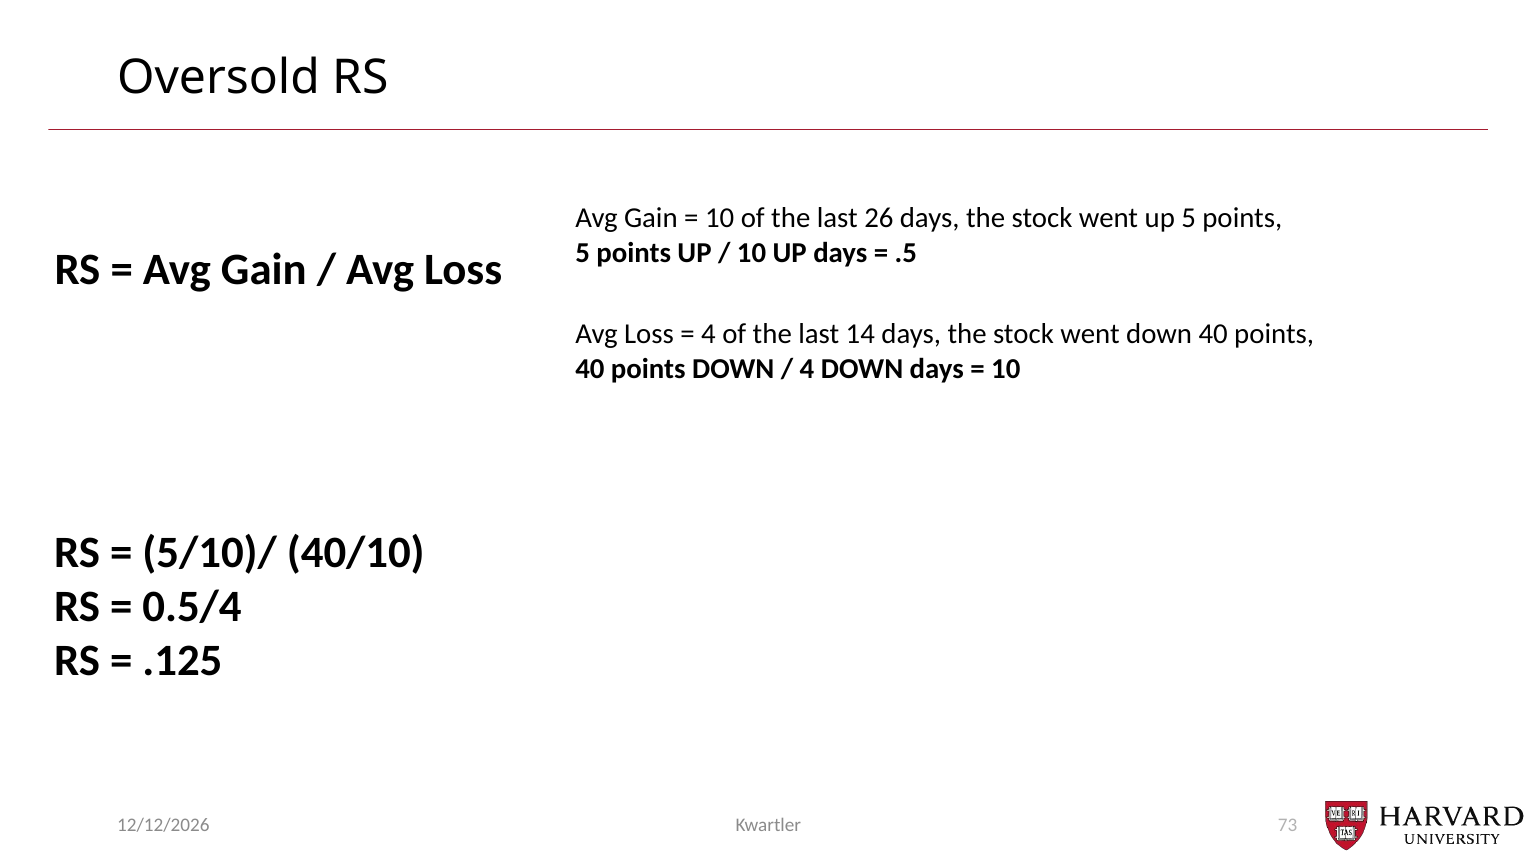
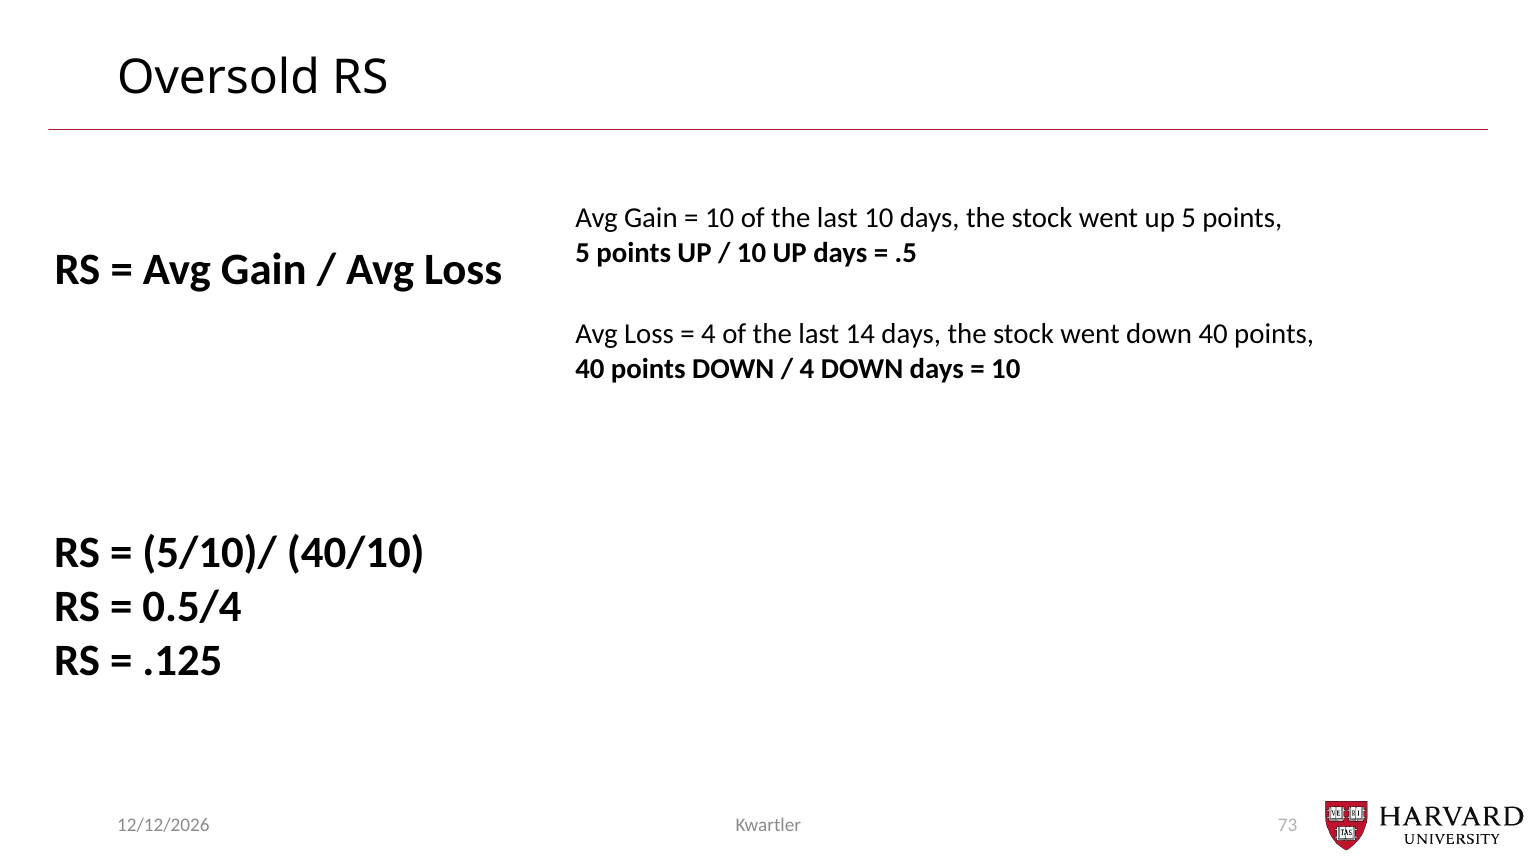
last 26: 26 -> 10
